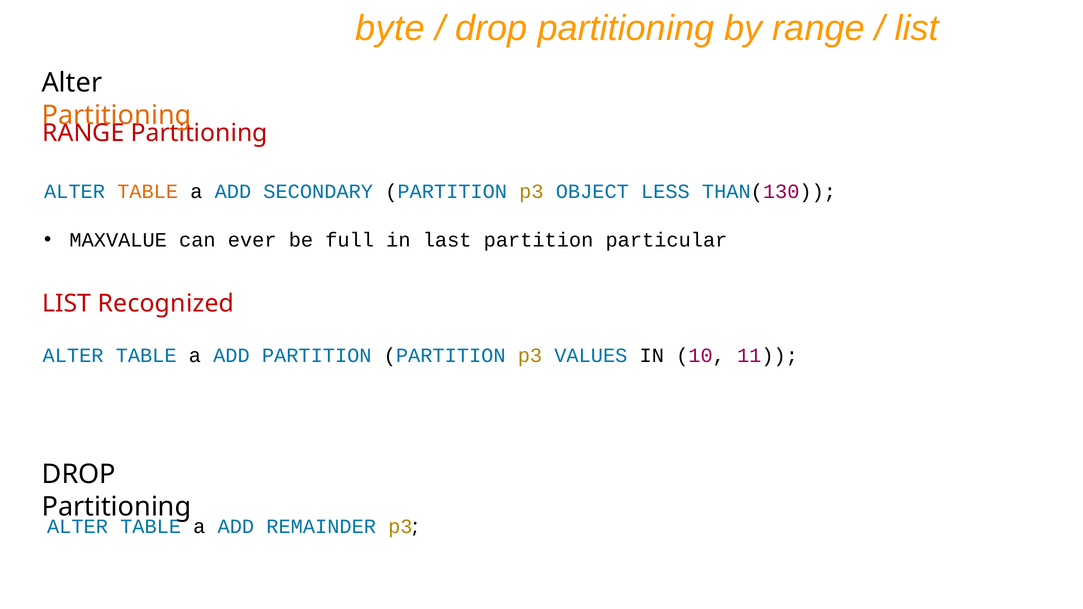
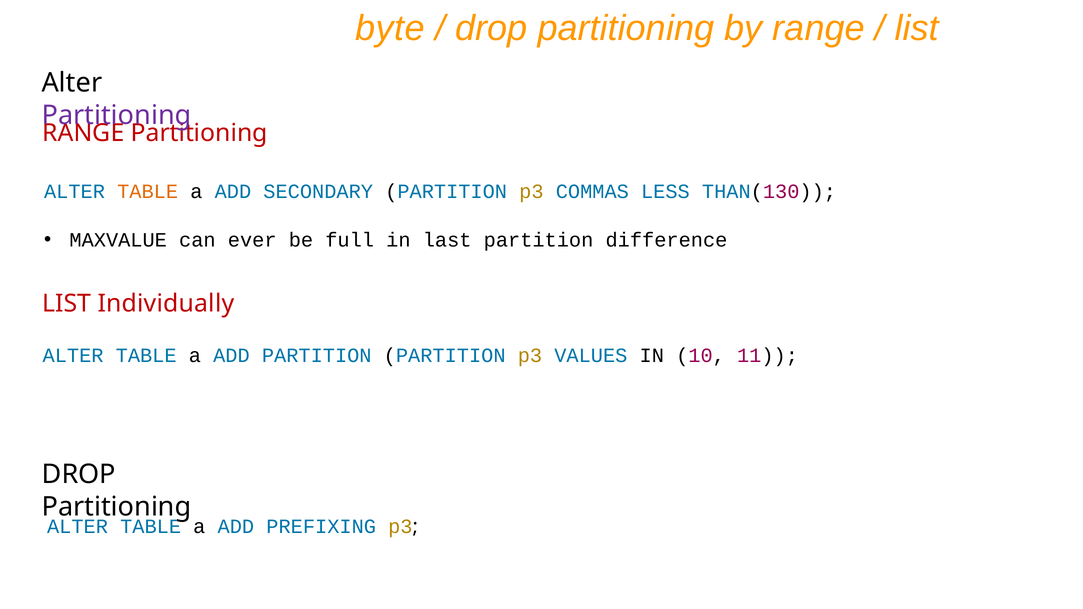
Partitioning at (117, 115) colour: orange -> purple
OBJECT: OBJECT -> COMMAS
particular: particular -> difference
Recognized: Recognized -> Individually
REMAINDER: REMAINDER -> PREFIXING
